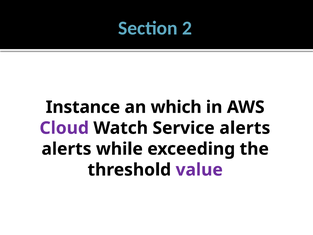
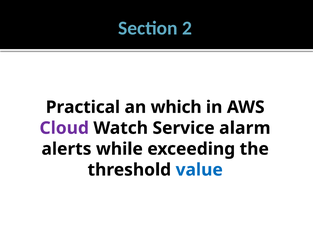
Instance: Instance -> Practical
Service alerts: alerts -> alarm
value colour: purple -> blue
